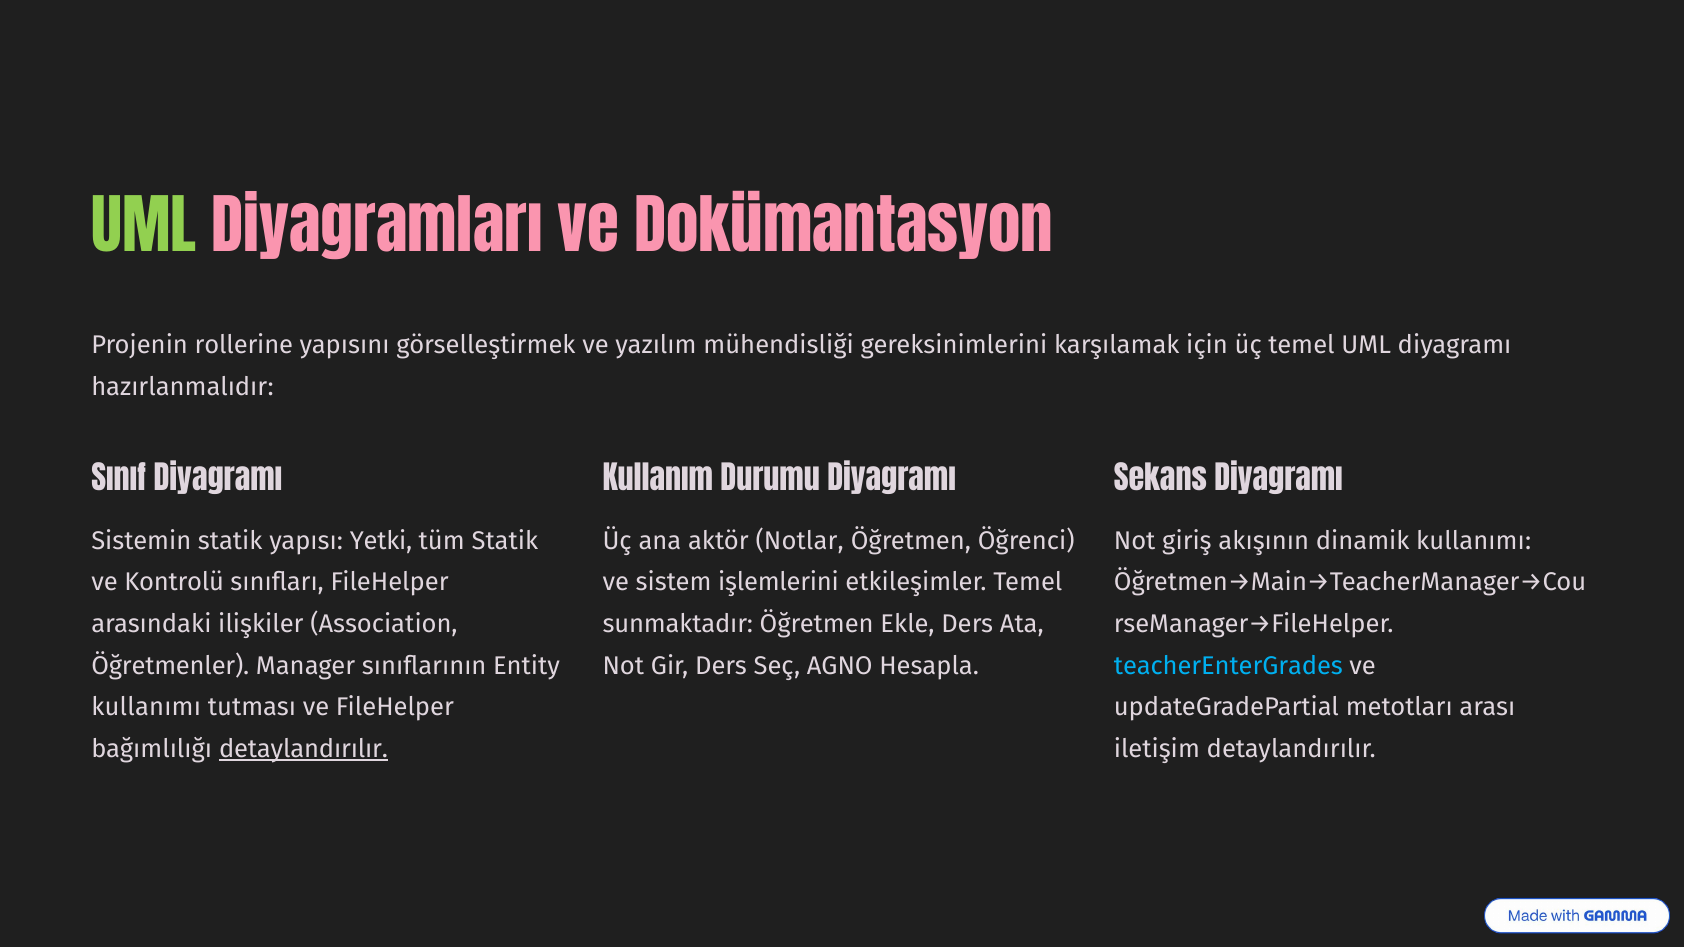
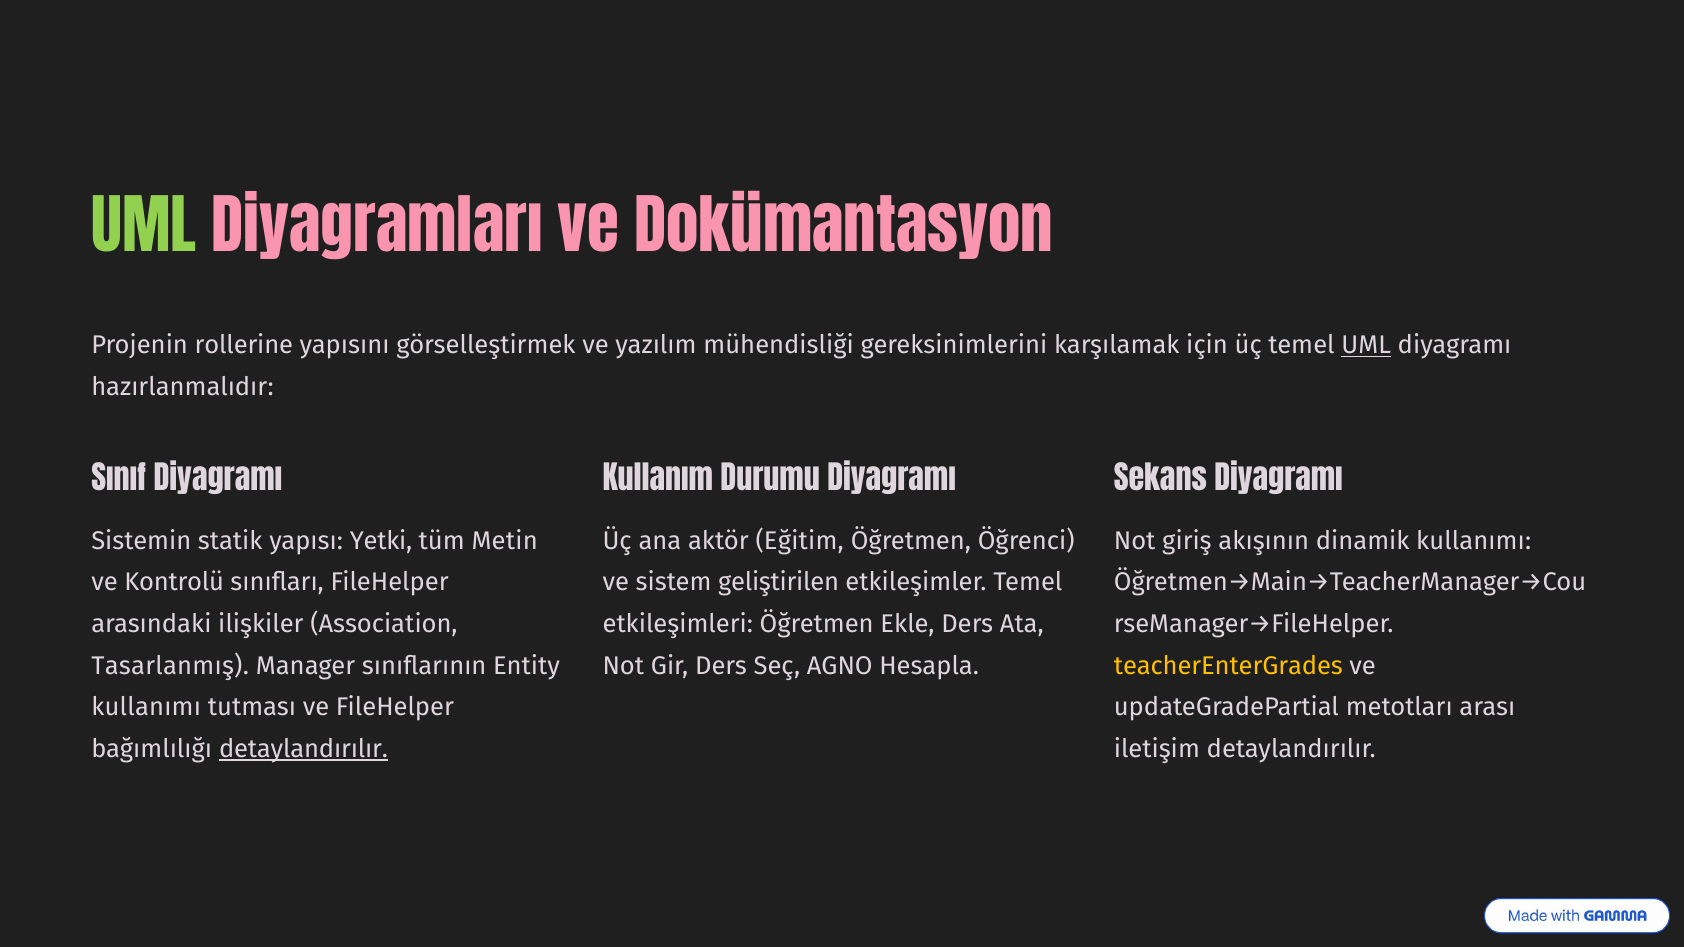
UML at (1366, 346) underline: none -> present
tüm Statik: Statik -> Metin
Notlar: Notlar -> Eğitim
işlemlerini: işlemlerini -> geliştirilen
sunmaktadır: sunmaktadır -> etkileşimleri
Öğretmenler: Öğretmenler -> Tasarlanmış
teacherEnterGrades colour: light blue -> yellow
